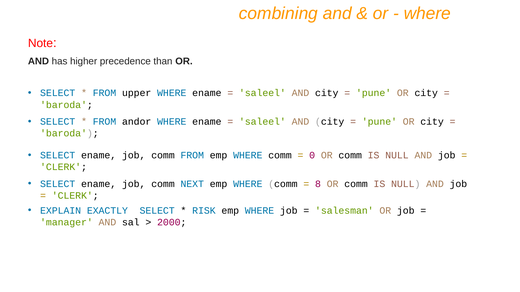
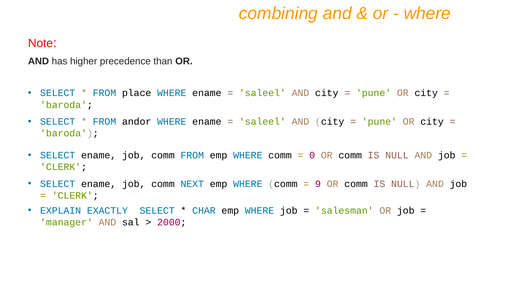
upper: upper -> place
8: 8 -> 9
RISK: RISK -> CHAR
